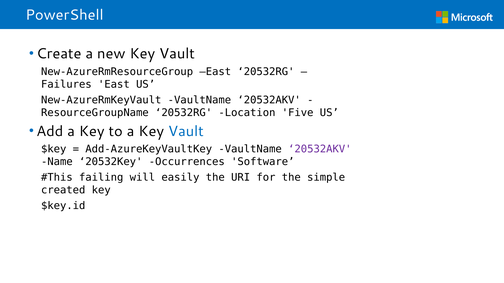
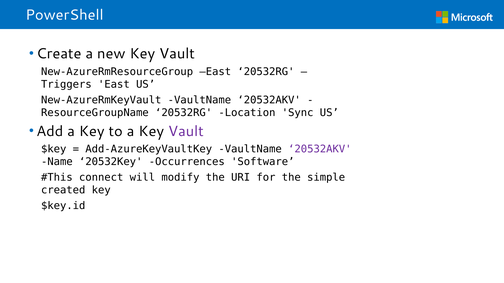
Failures: Failures -> Triggers
Five: Five -> Sync
Vault at (186, 131) colour: blue -> purple
failing: failing -> connect
easily: easily -> modify
